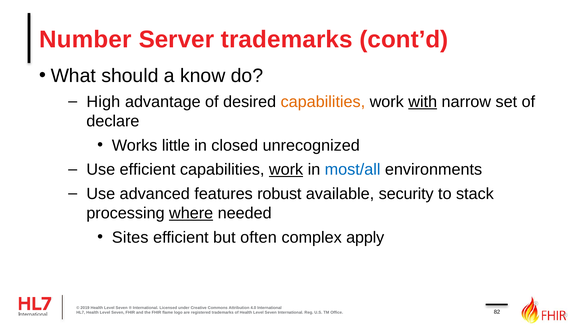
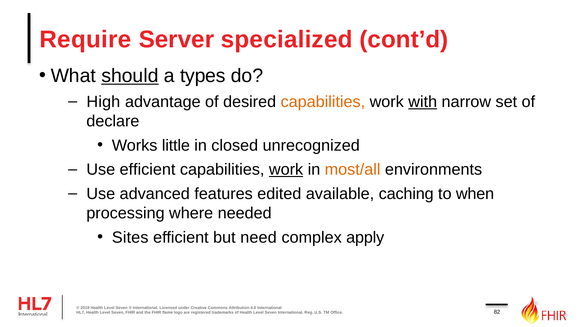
Number: Number -> Require
Server trademarks: trademarks -> specialized
should underline: none -> present
know: know -> types
most/all colour: blue -> orange
robust: robust -> edited
security: security -> caching
stack: stack -> when
where underline: present -> none
often: often -> need
